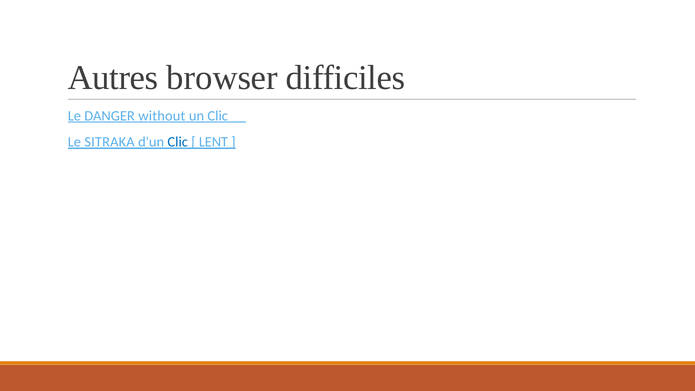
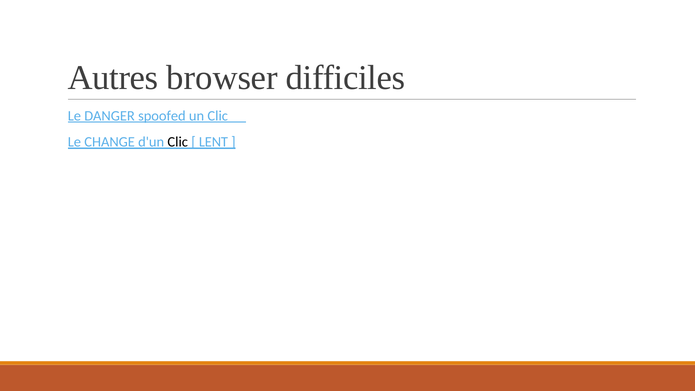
without: without -> spoofed
SITRAKA: SITRAKA -> CHANGE
Clic colour: blue -> black
